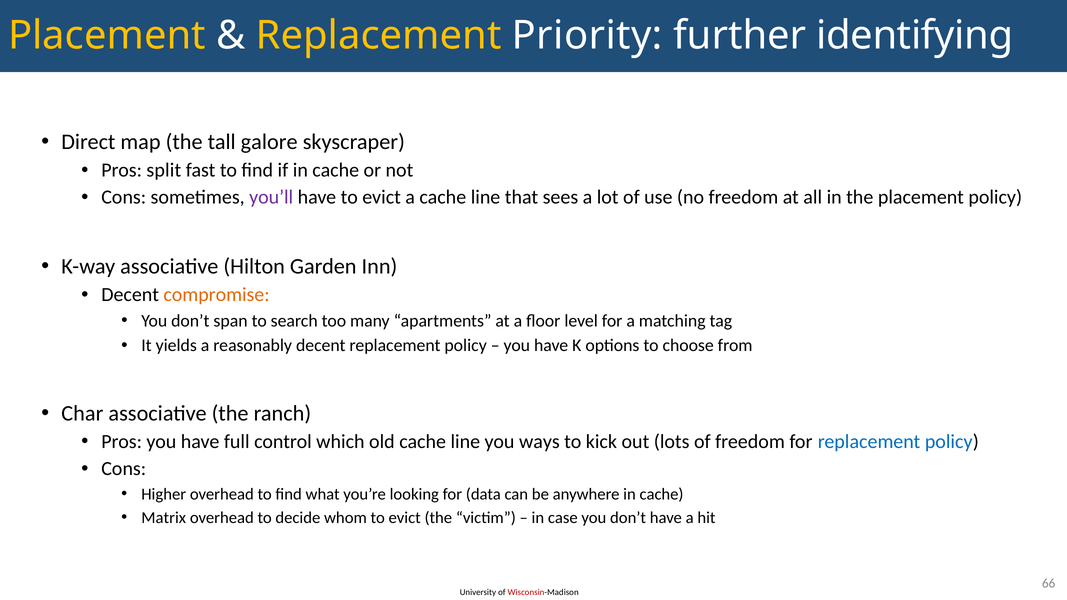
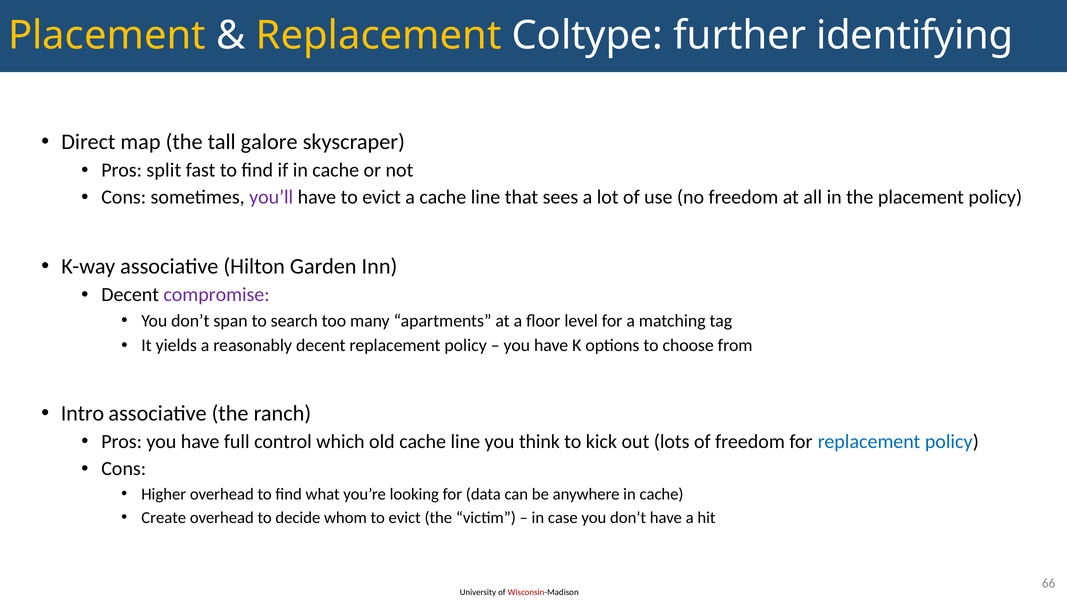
Priority: Priority -> Coltype
compromise colour: orange -> purple
Char: Char -> Intro
ways: ways -> think
Matrix: Matrix -> Create
